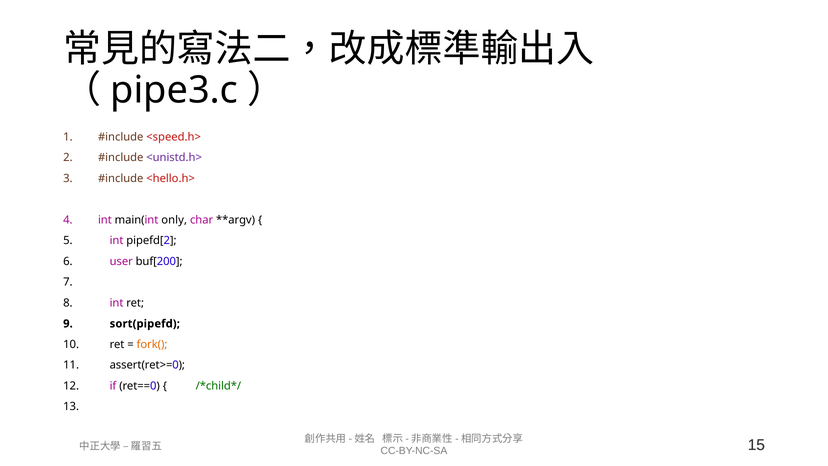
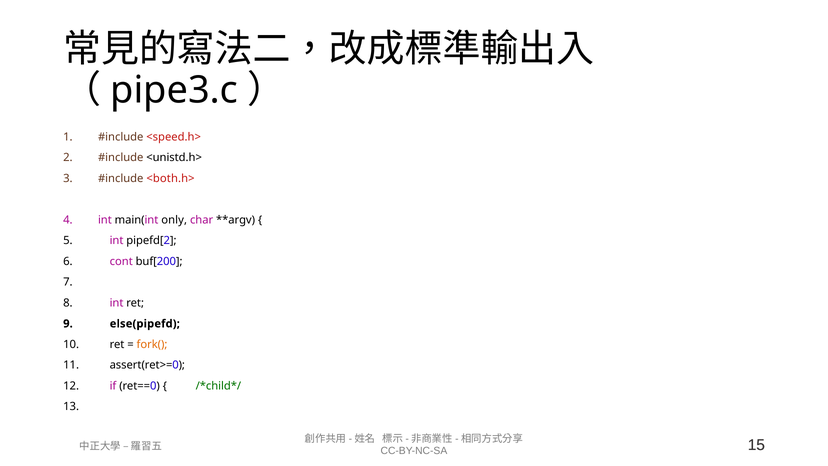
<unistd.h> colour: purple -> black
<hello.h>: <hello.h> -> <both.h>
user: user -> cont
sort(pipefd: sort(pipefd -> else(pipefd
